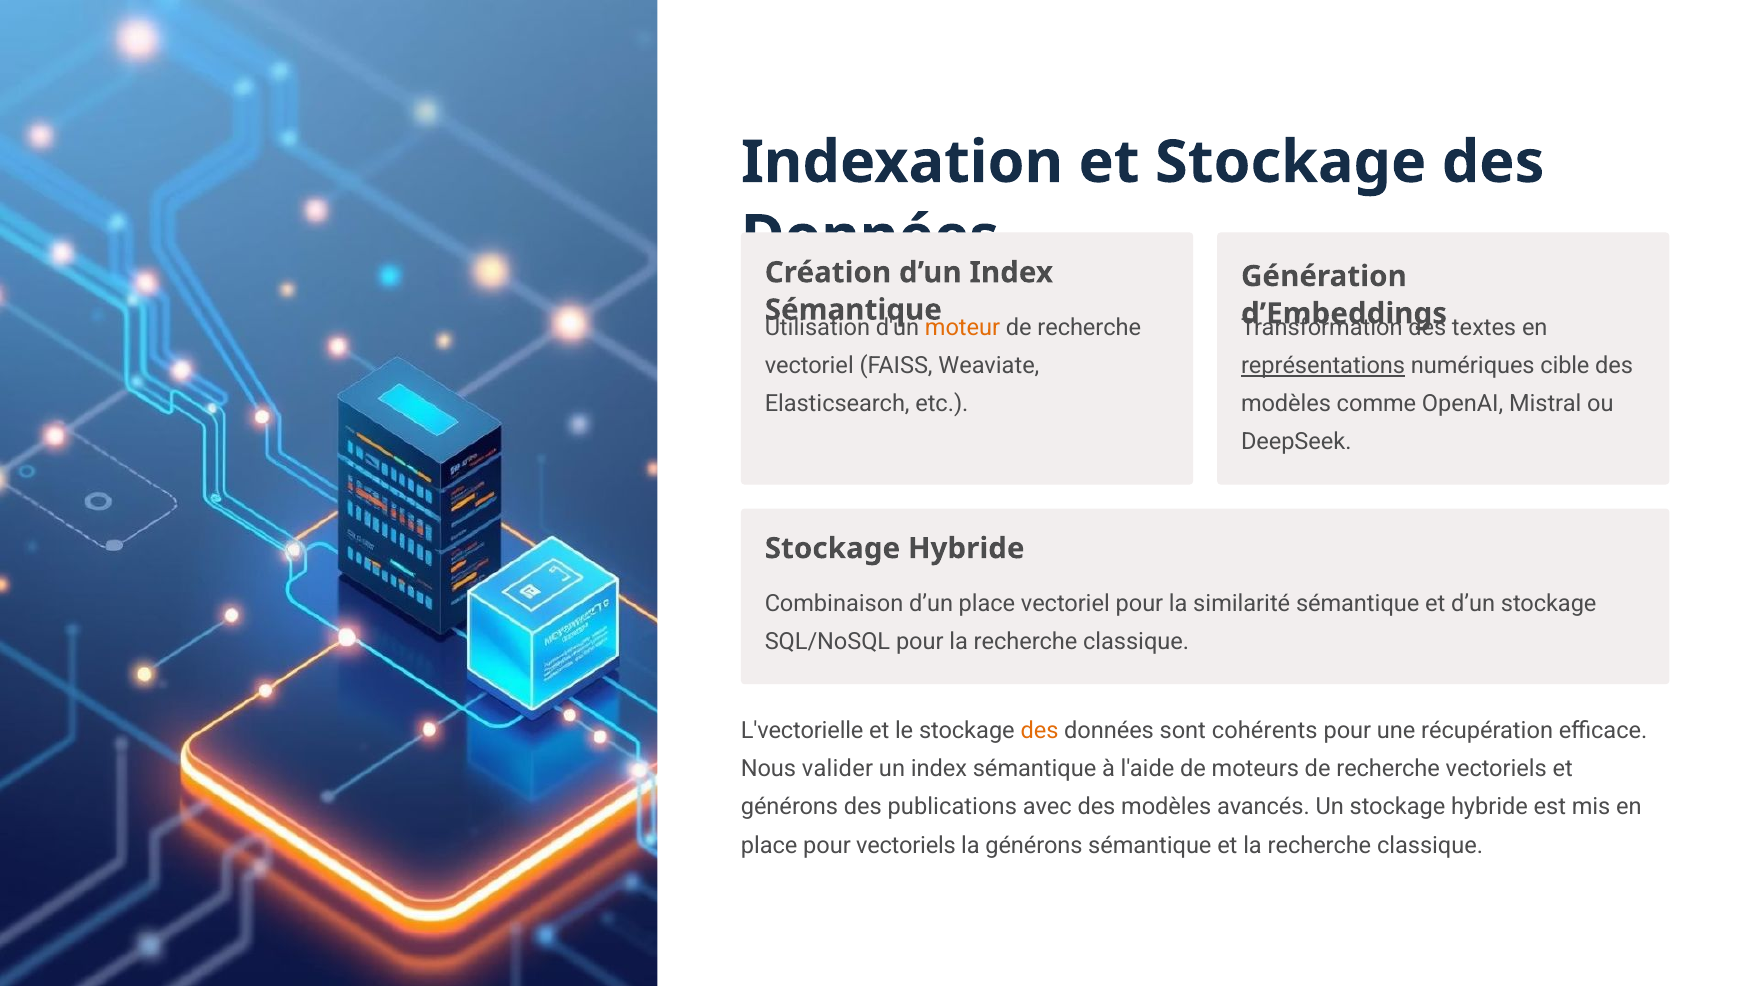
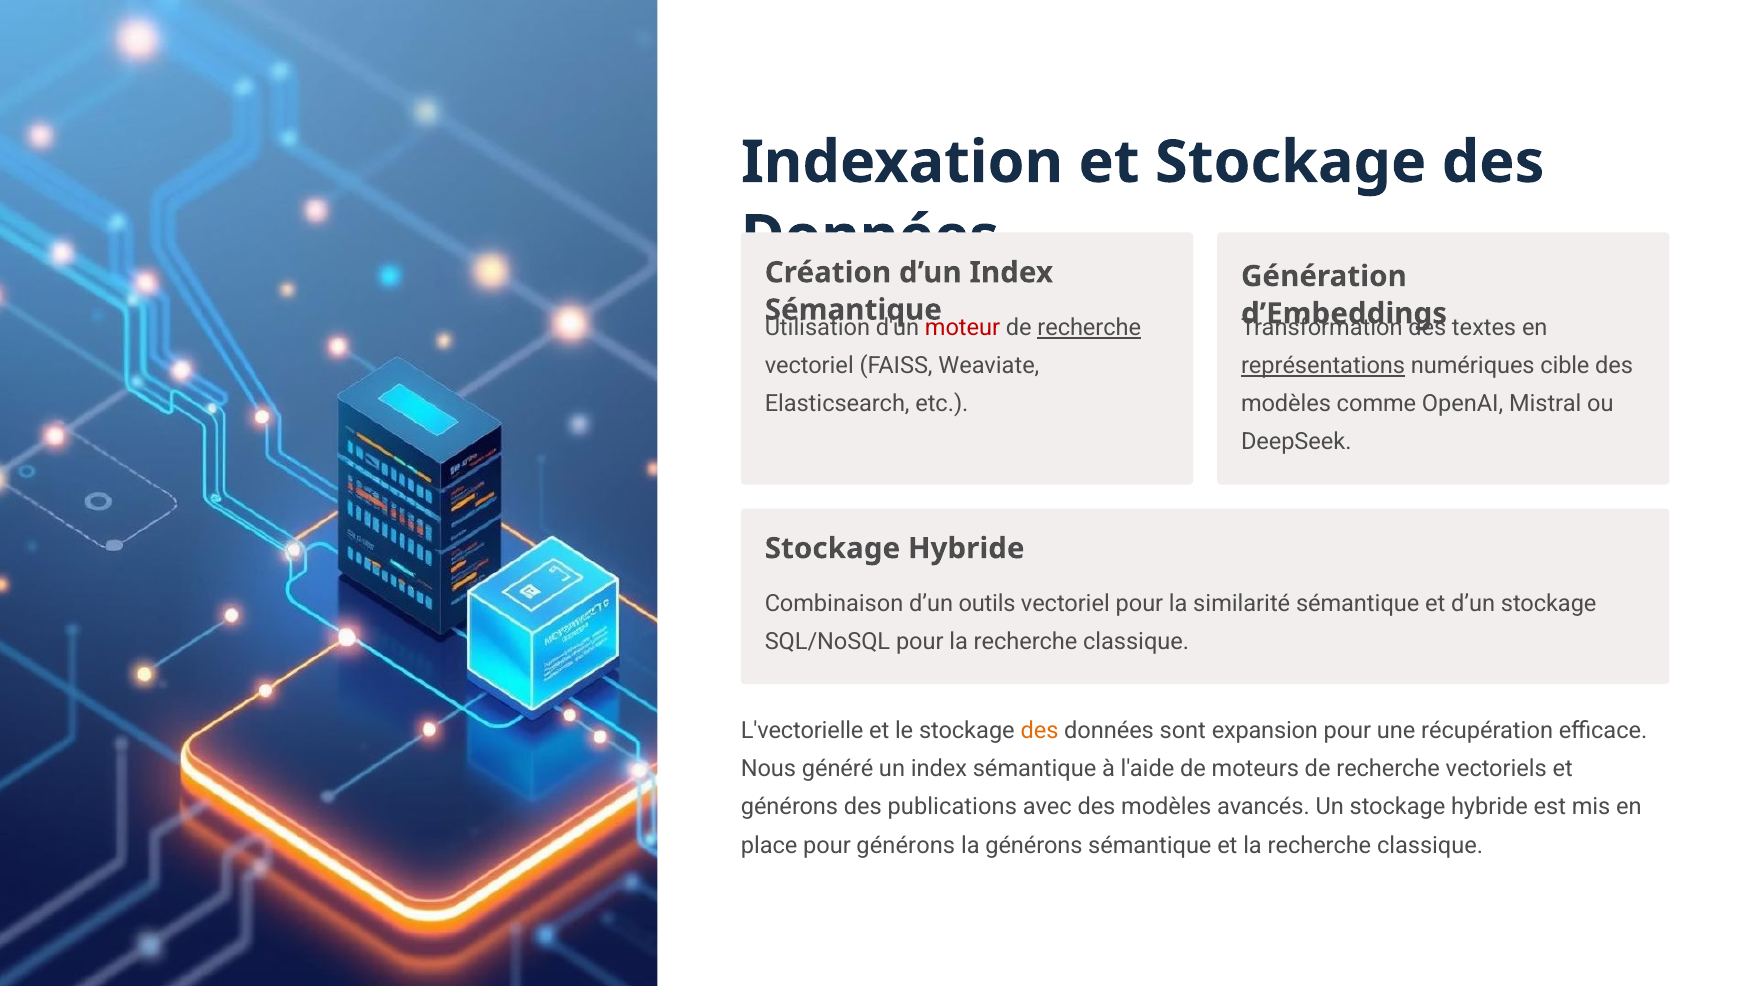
moteur colour: orange -> red
recherche at (1089, 328) underline: none -> present
d’un place: place -> outils
cohérents: cohérents -> expansion
valider: valider -> généré
pour vectoriels: vectoriels -> générons
